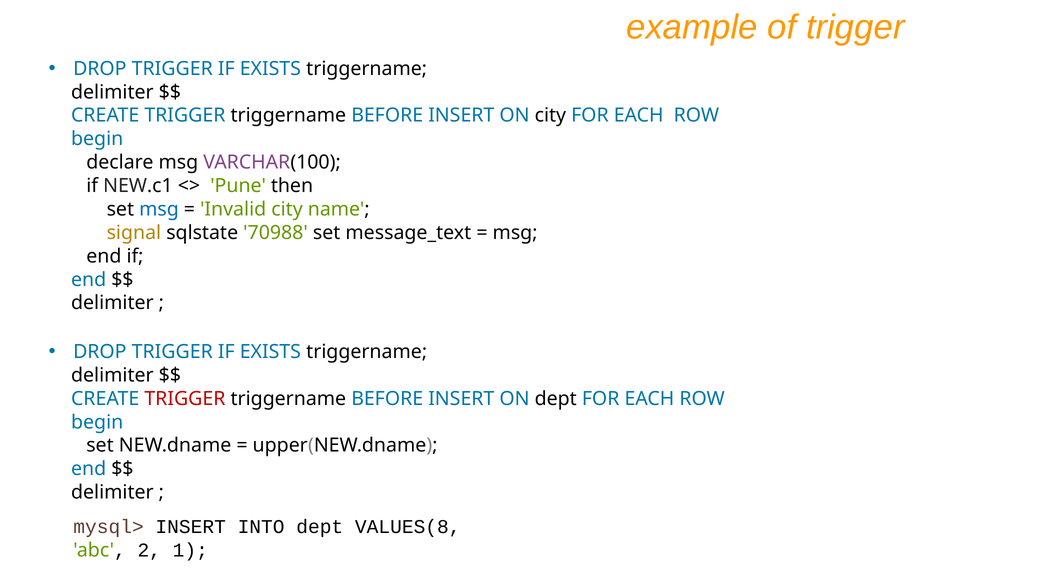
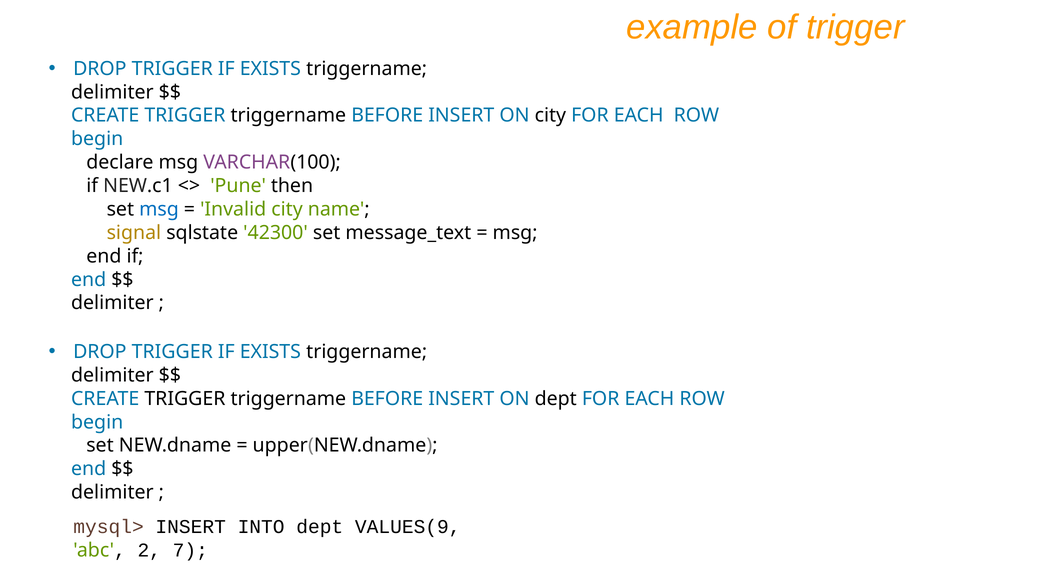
70988: 70988 -> 42300
TRIGGER at (185, 399) colour: red -> black
VALUES(8: VALUES(8 -> VALUES(9
1: 1 -> 7
